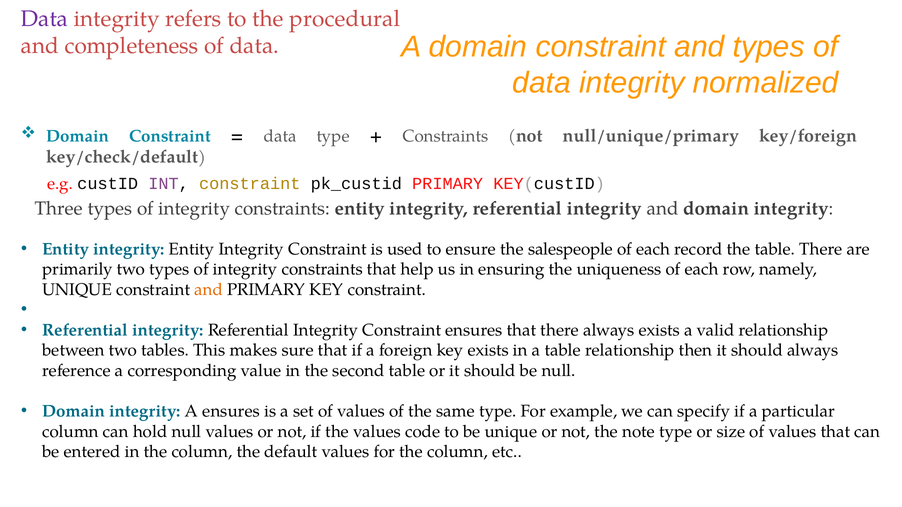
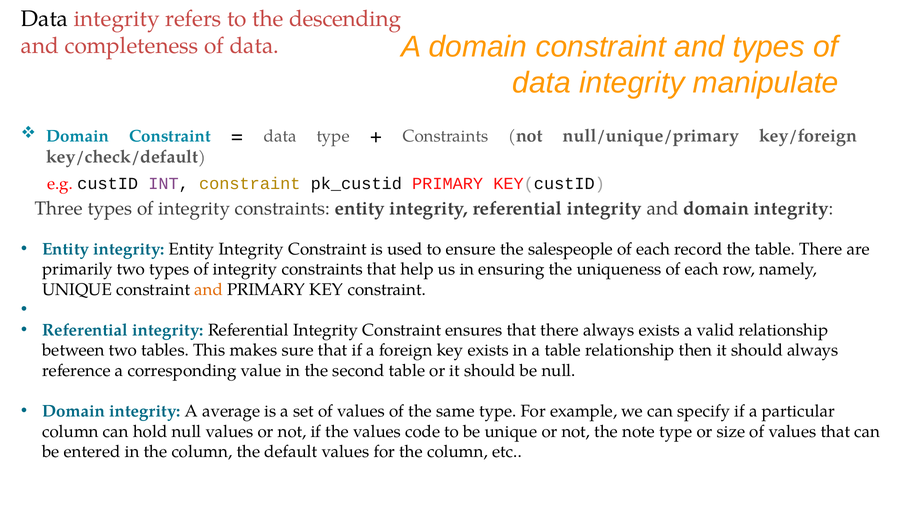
Data at (45, 19) colour: purple -> black
procedural: procedural -> descending
normalized: normalized -> manipulate
A ensures: ensures -> average
